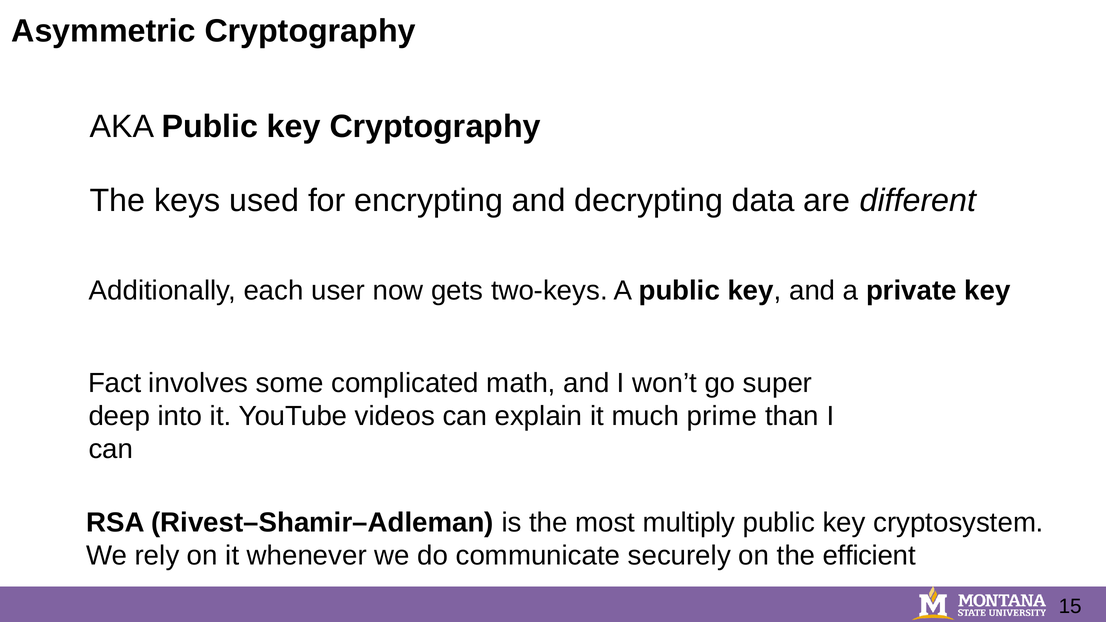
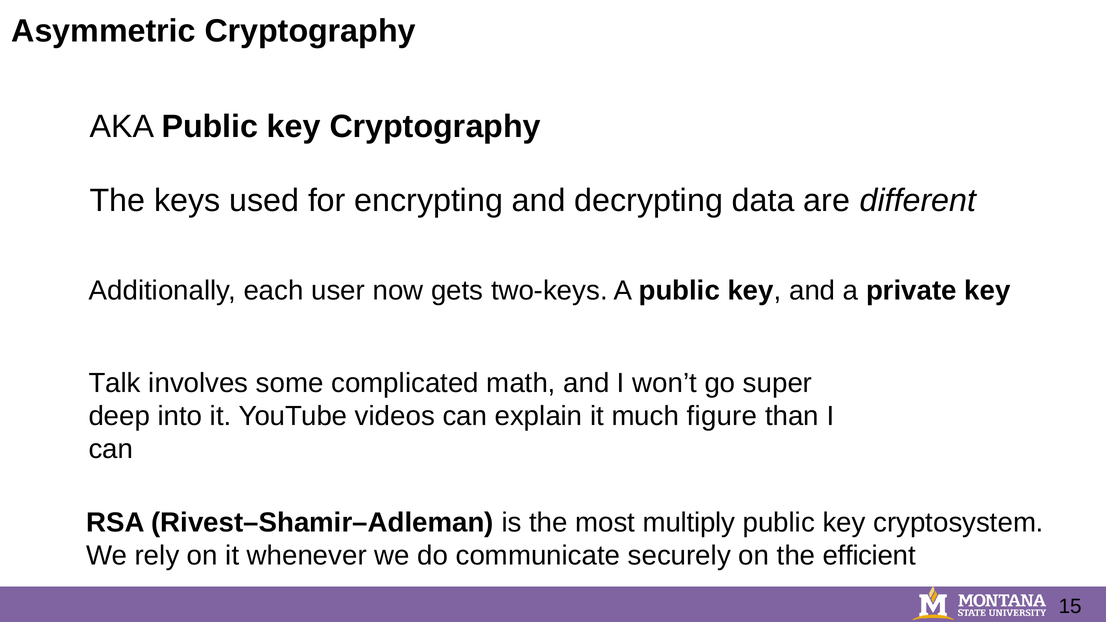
Fact: Fact -> Talk
prime: prime -> figure
